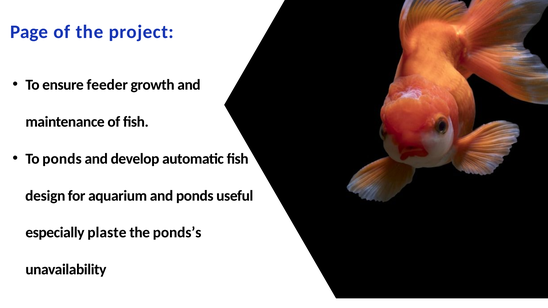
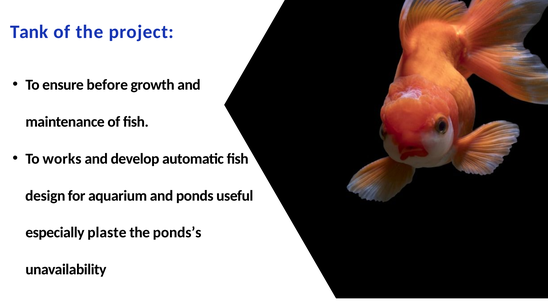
Page: Page -> Tank
feeder: feeder -> before
To ponds: ponds -> works
